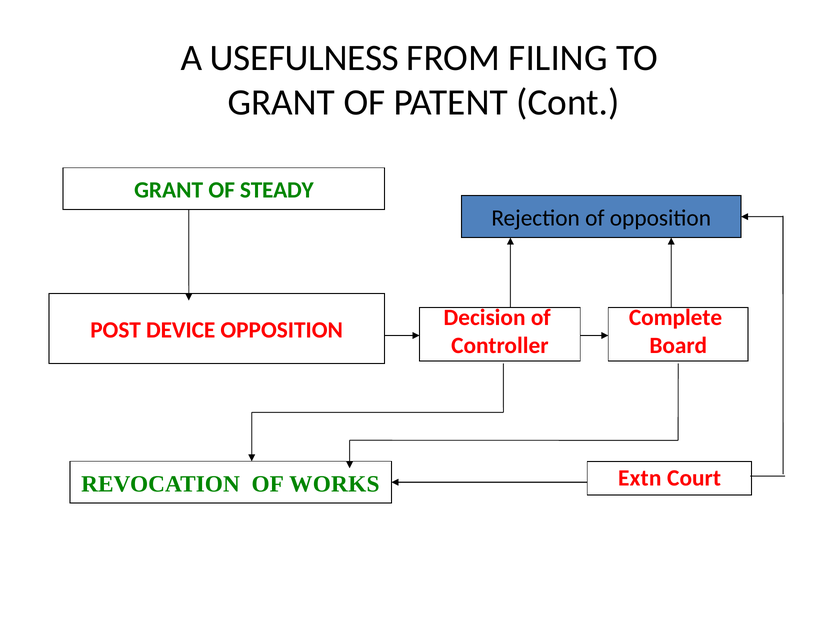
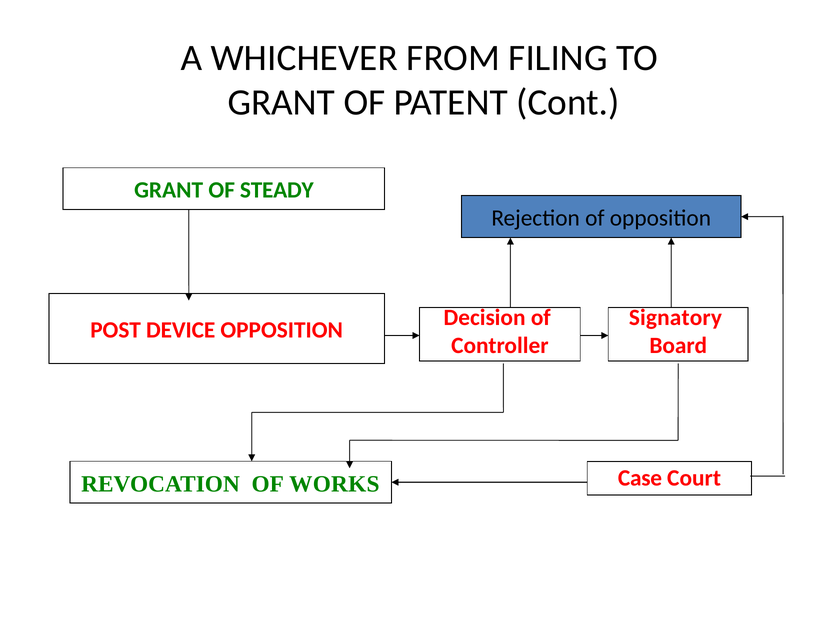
USEFULNESS: USEFULNESS -> WHICHEVER
Complete: Complete -> Signatory
Extn: Extn -> Case
